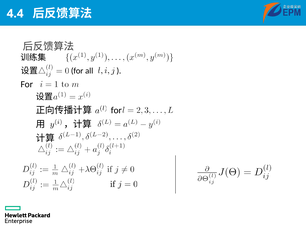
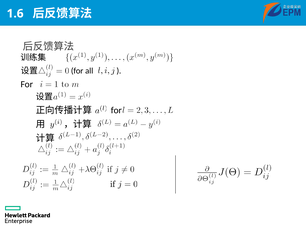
4.4: 4.4 -> 1.6
